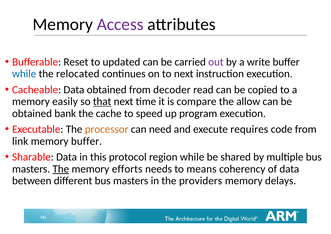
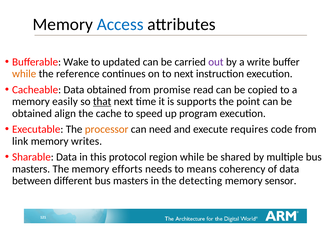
Access colour: purple -> blue
Reset: Reset -> Wake
while at (24, 74) colour: blue -> orange
relocated: relocated -> reference
decoder: decoder -> promise
compare: compare -> supports
allow: allow -> point
bank: bank -> align
memory buffer: buffer -> writes
The at (61, 169) underline: present -> none
providers: providers -> detecting
delays: delays -> sensor
